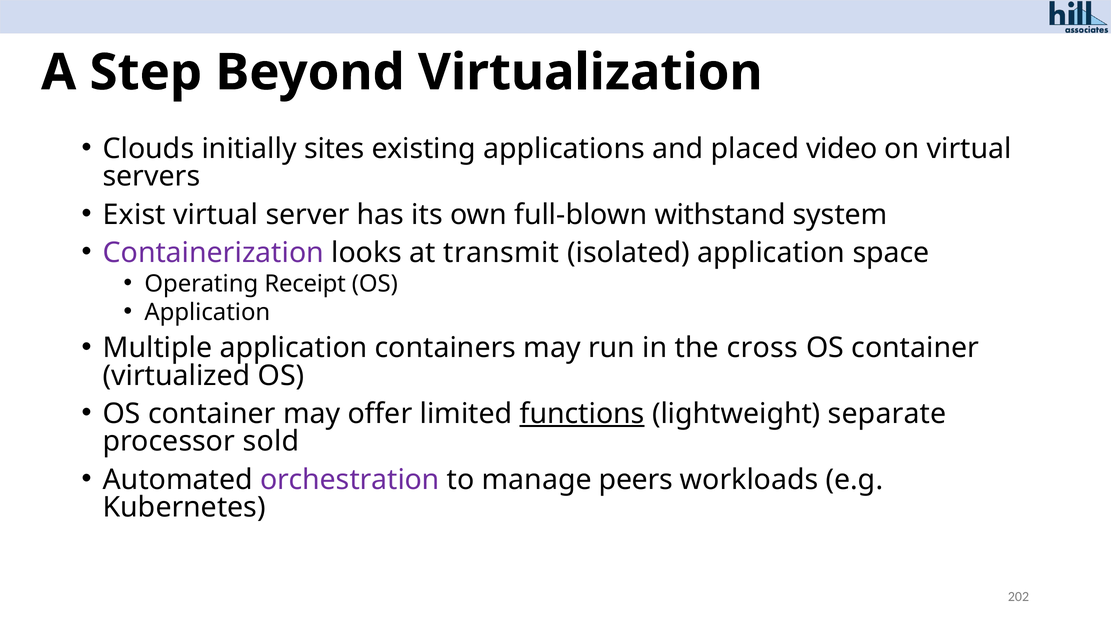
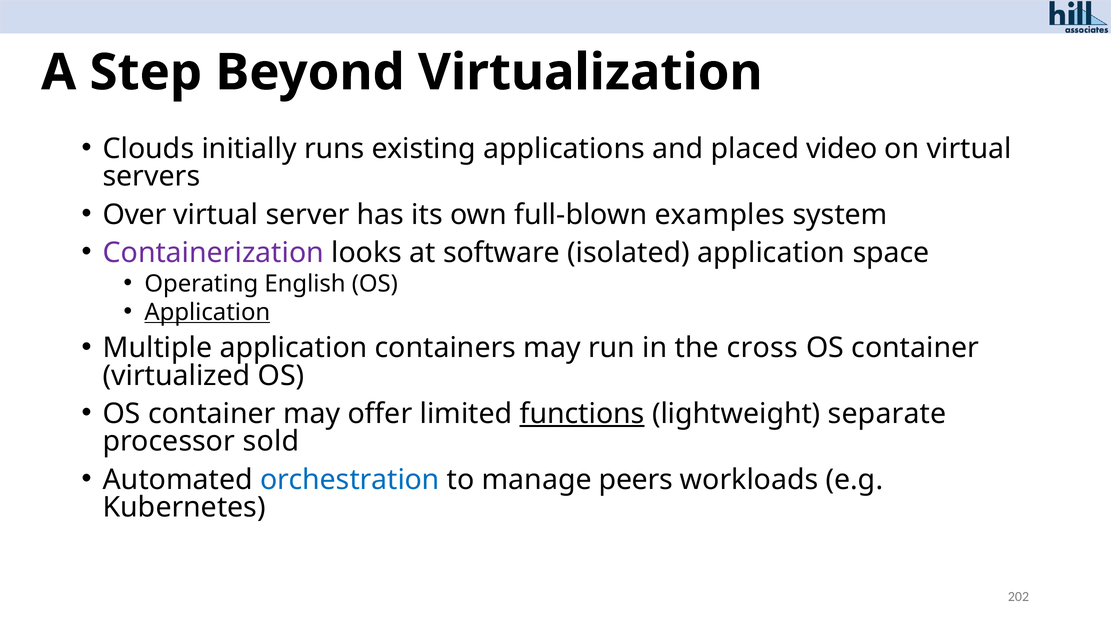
sites: sites -> runs
Exist: Exist -> Over
withstand: withstand -> examples
transmit: transmit -> software
Receipt: Receipt -> English
Application at (207, 312) underline: none -> present
orchestration colour: purple -> blue
